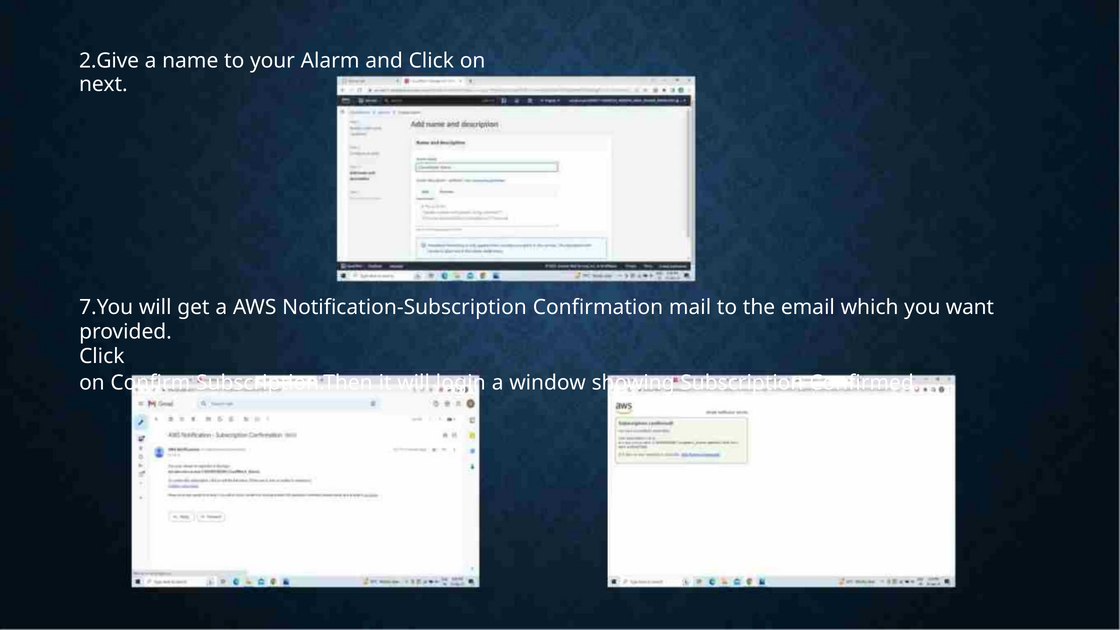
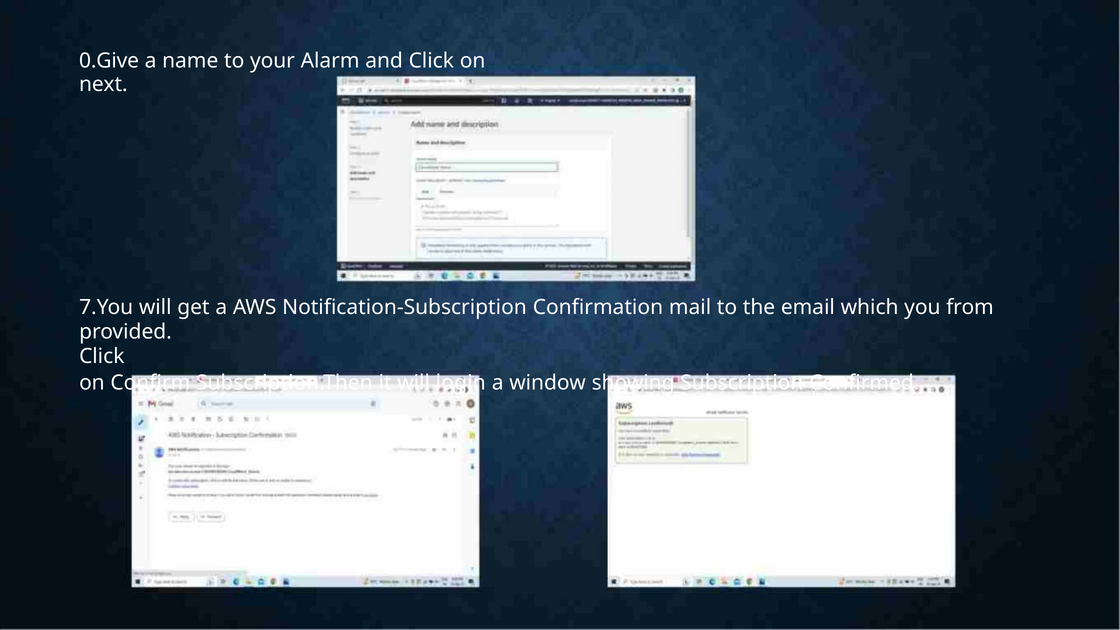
2.Give: 2.Give -> 0.Give
want: want -> from
